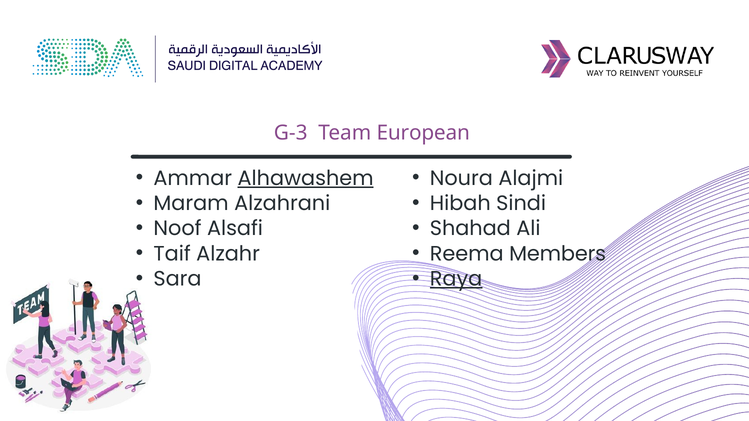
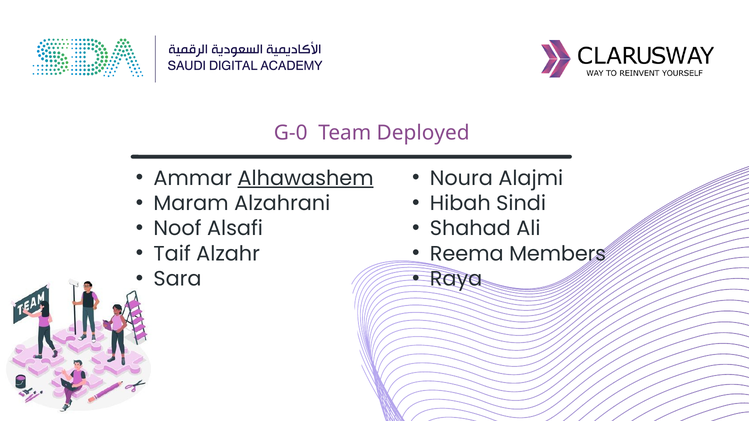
G-3: G-3 -> G-0
European: European -> Deployed
Raya underline: present -> none
